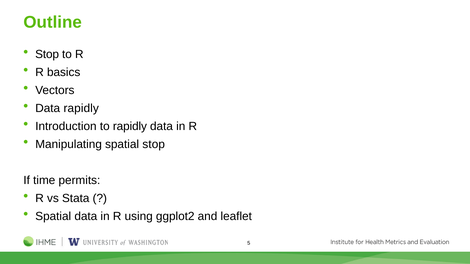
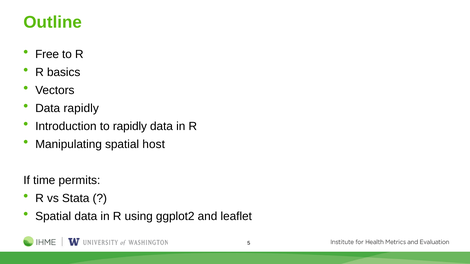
Stop at (47, 54): Stop -> Free
spatial stop: stop -> host
